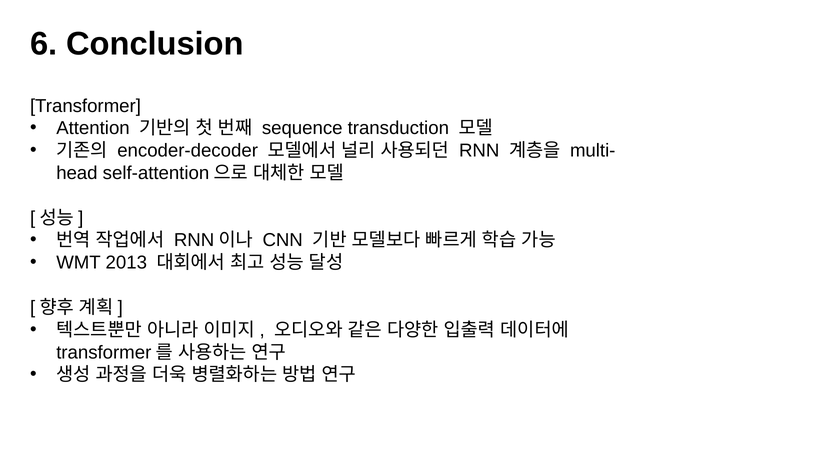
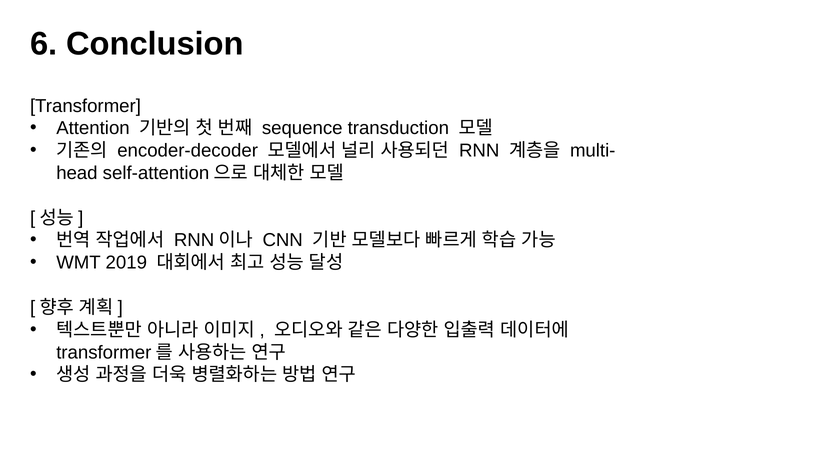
2013: 2013 -> 2019
